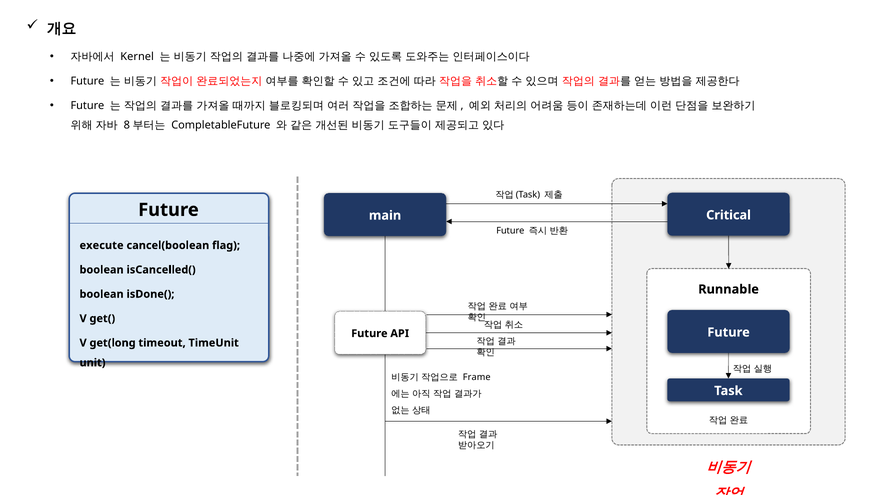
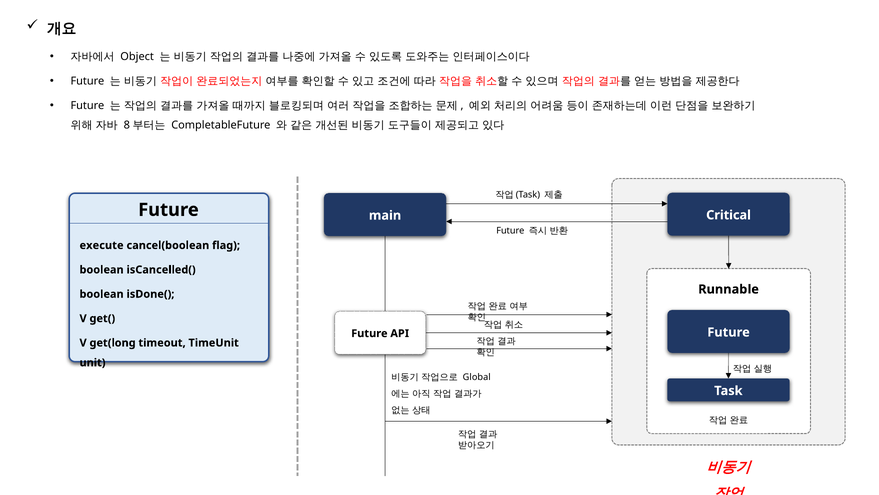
Kernel: Kernel -> Object
Frame: Frame -> Global
